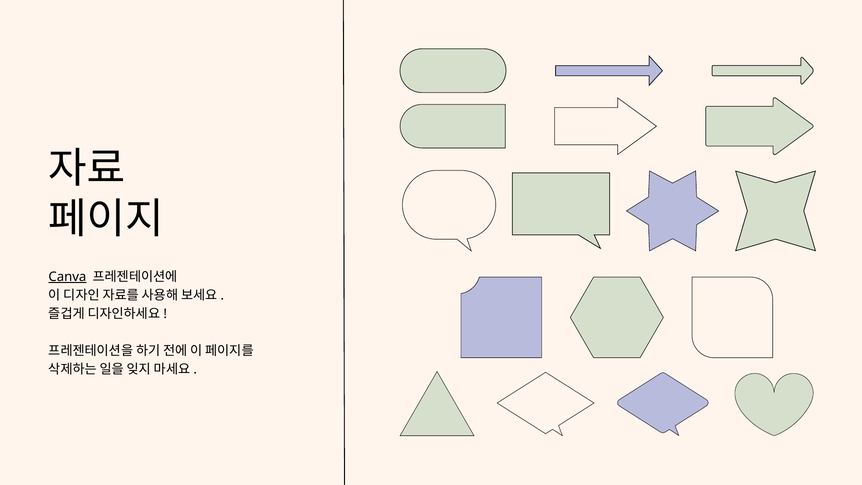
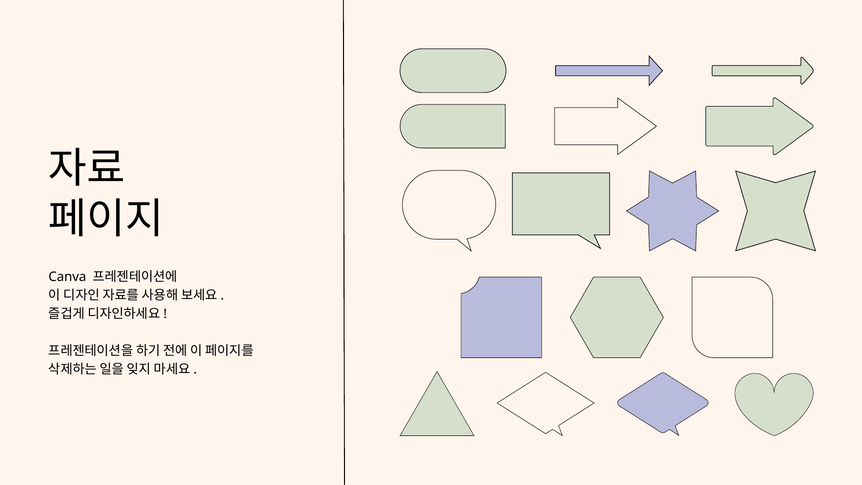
Canva underline: present -> none
